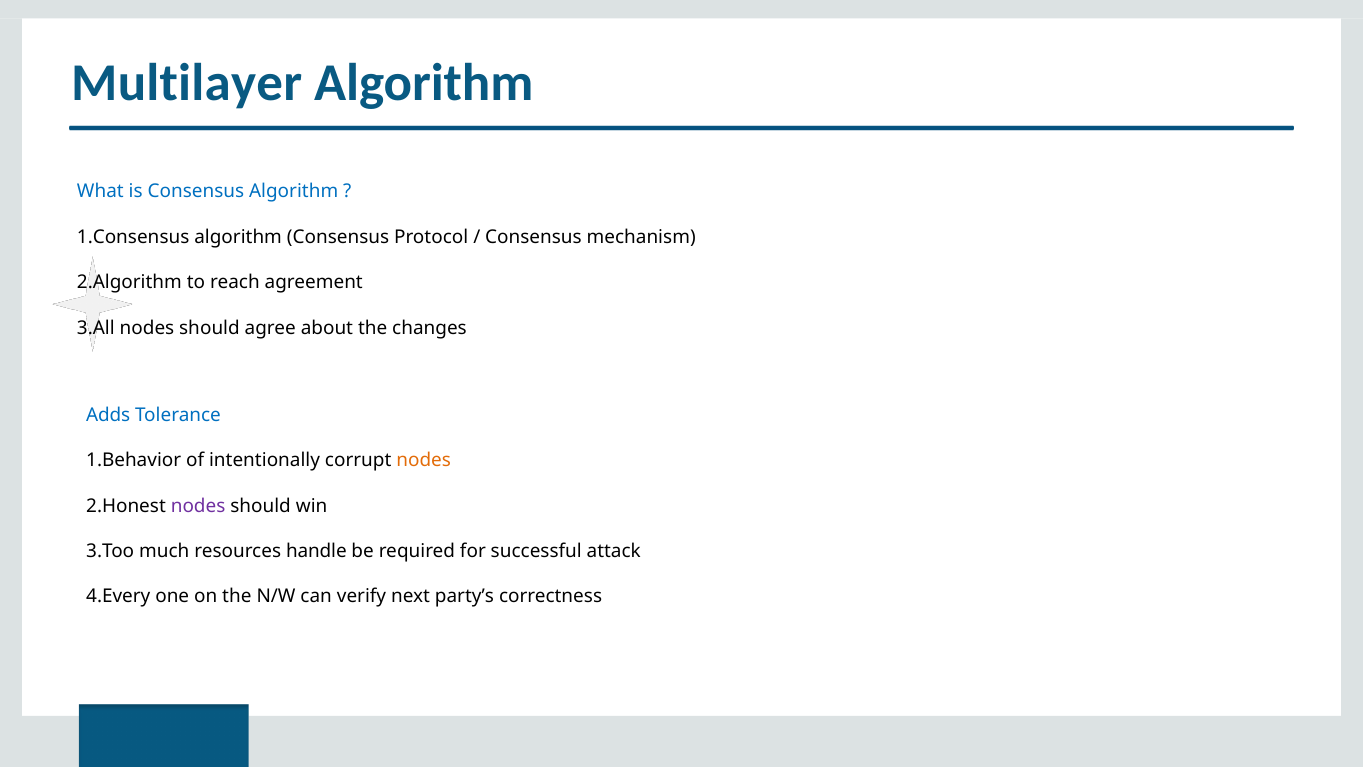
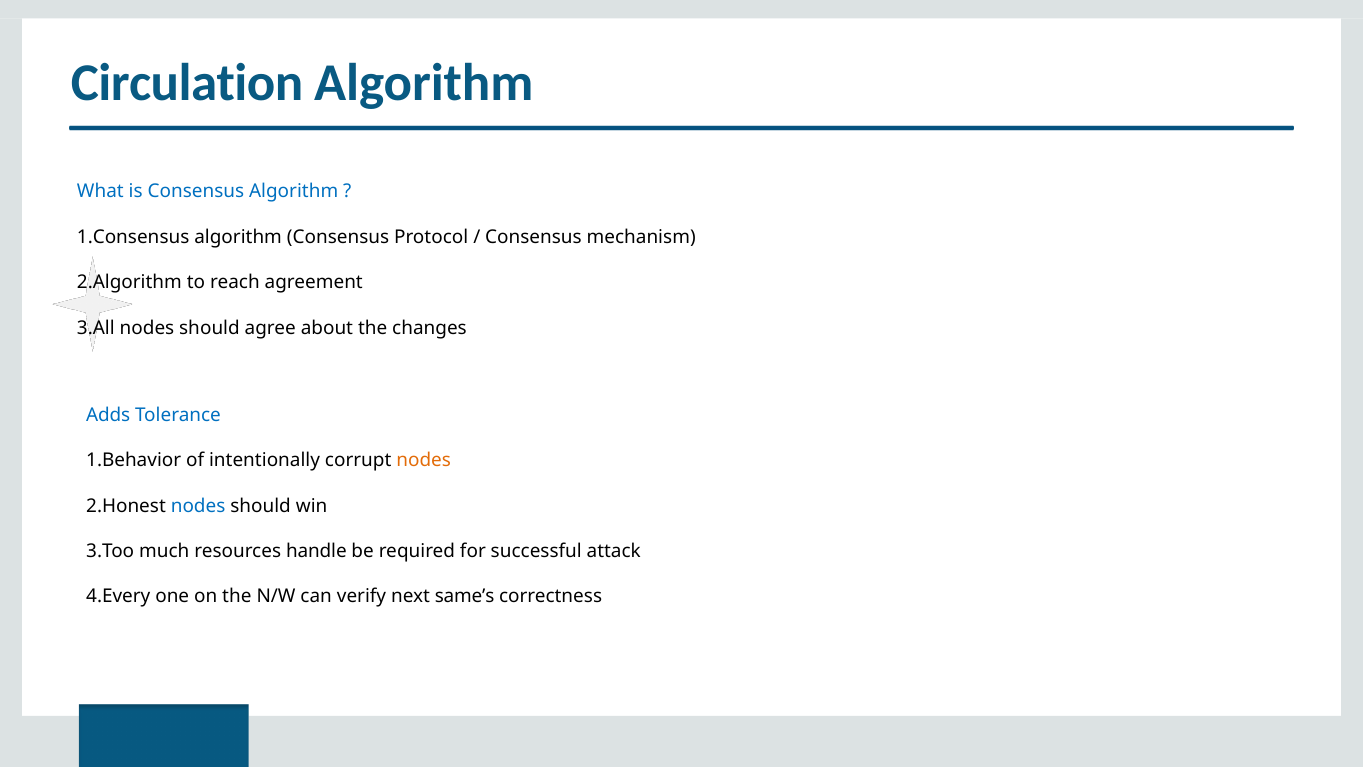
Multilayer: Multilayer -> Circulation
nodes at (198, 506) colour: purple -> blue
party’s: party’s -> same’s
